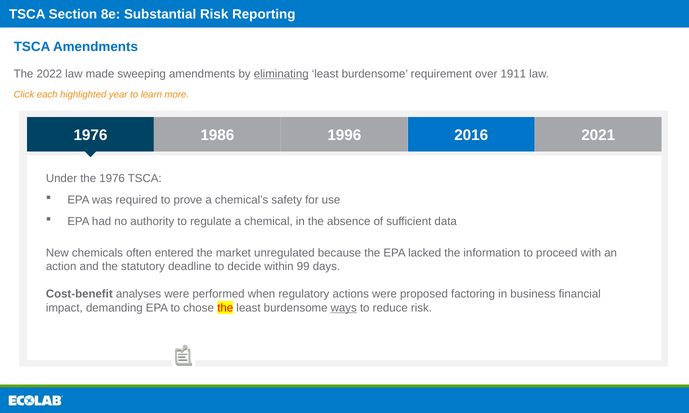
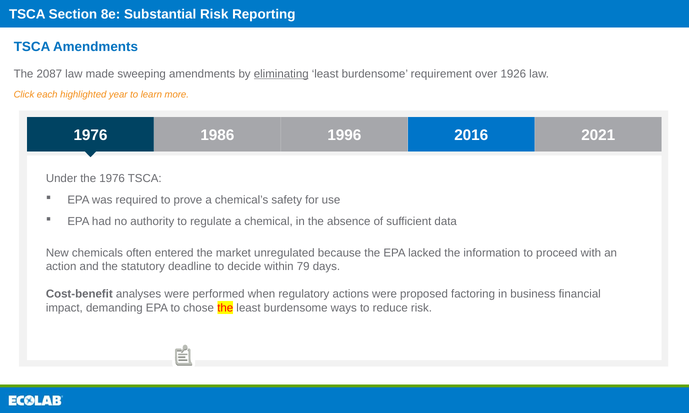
2022: 2022 -> 2087
1911: 1911 -> 1926
99: 99 -> 79
ways underline: present -> none
